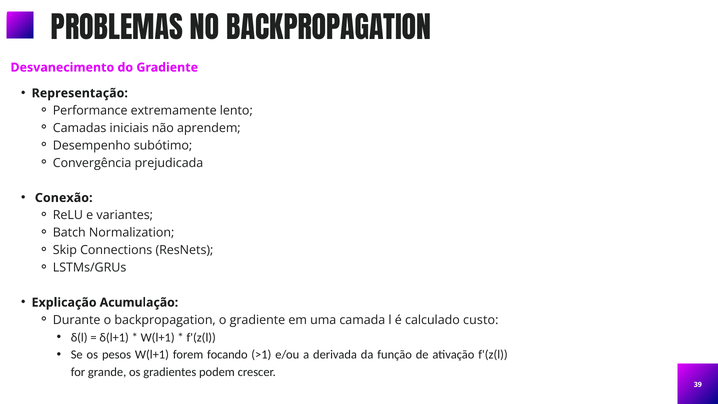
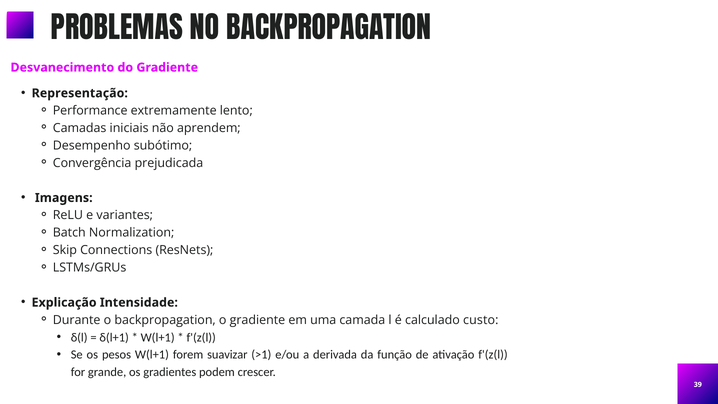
Conexão: Conexão -> Imagens
Acumulação: Acumulação -> Intensidade
focando: focando -> suavizar
